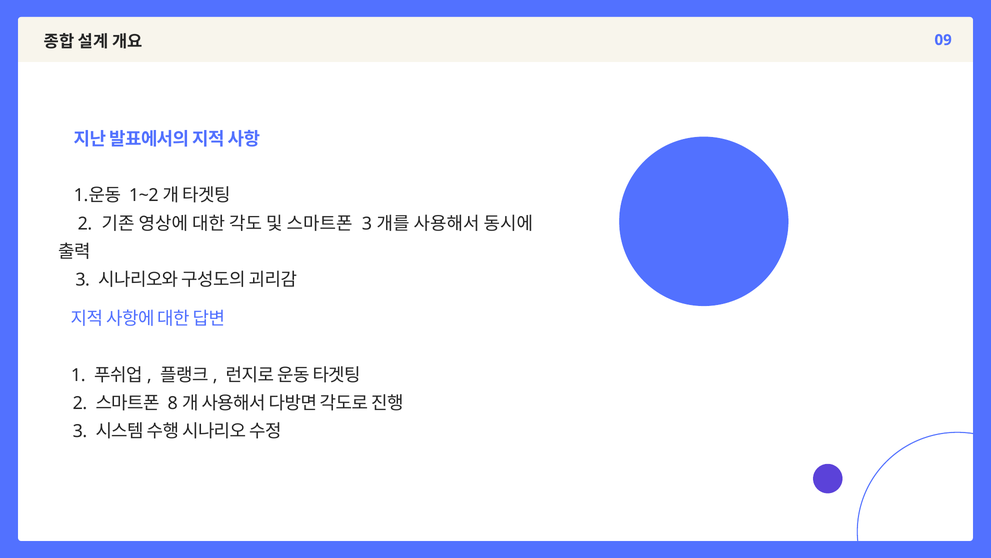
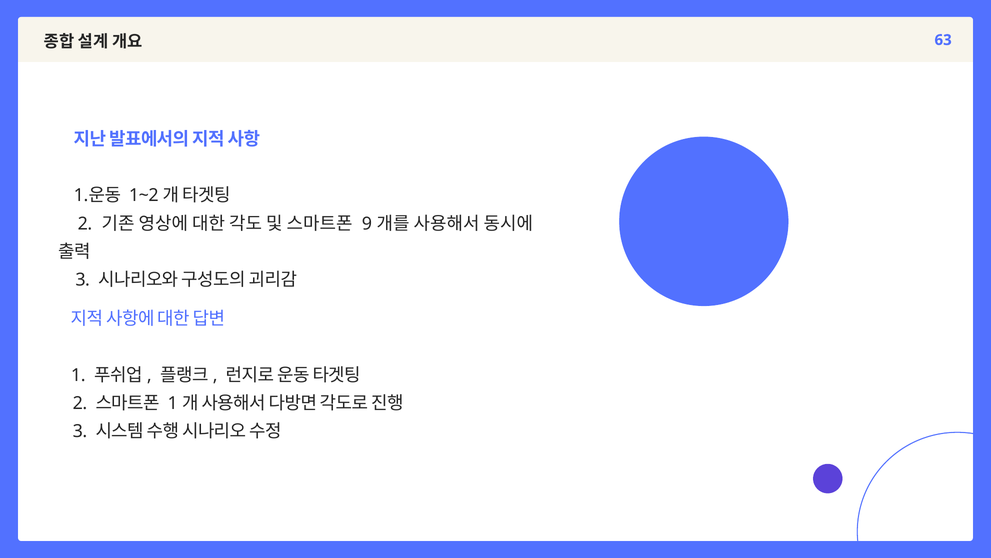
09: 09 -> 63
3 at (367, 223): 3 -> 9
8 at (173, 403): 8 -> 1
